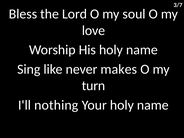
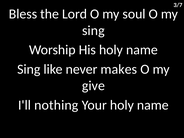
love at (93, 31): love -> sing
turn: turn -> give
